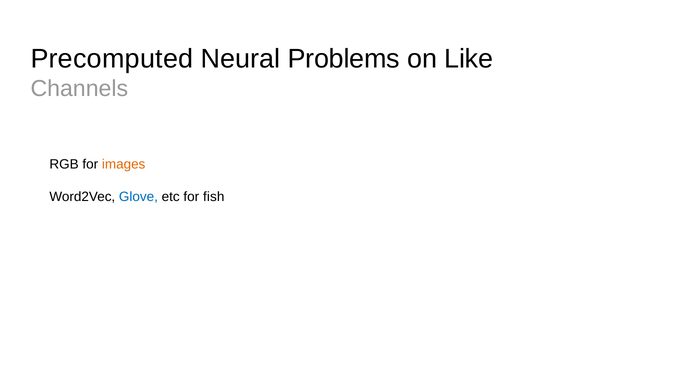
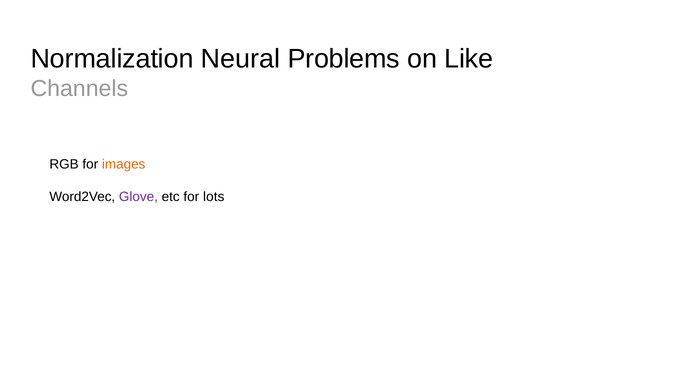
Precomputed: Precomputed -> Normalization
Glove colour: blue -> purple
fish: fish -> lots
